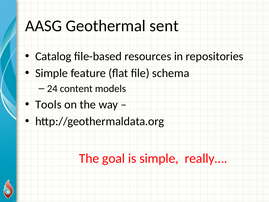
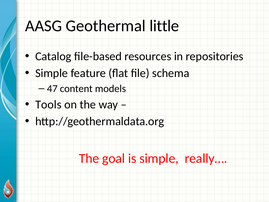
sent: sent -> little
24: 24 -> 47
